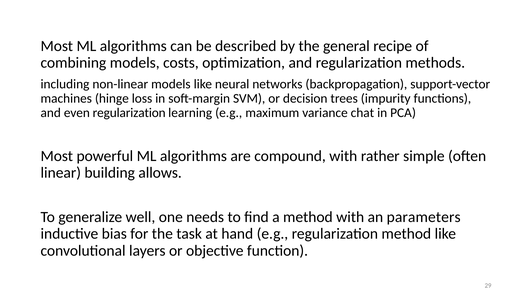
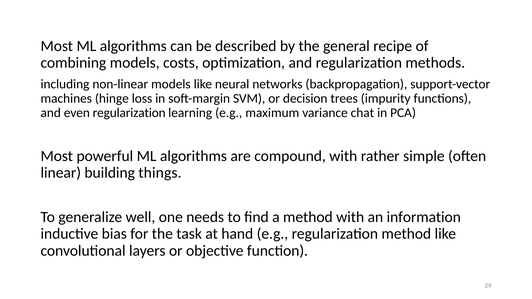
allows: allows -> things
parameters: parameters -> information
